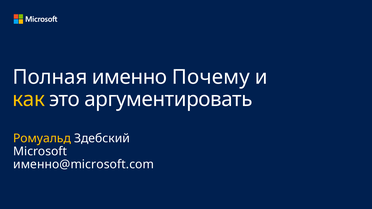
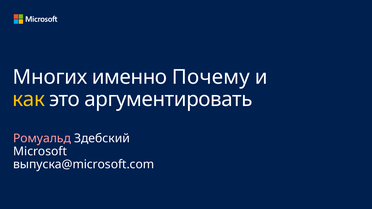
Полная: Полная -> Многих
Ромуальд colour: yellow -> pink
именно@microsoft.com: именно@microsoft.com -> выпуска@microsoft.com
